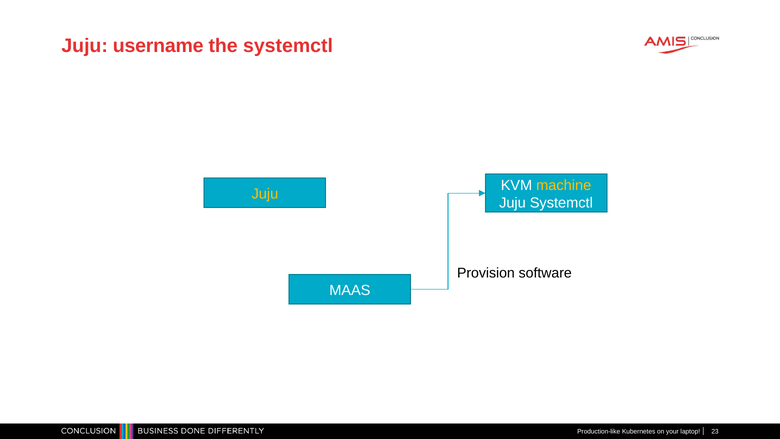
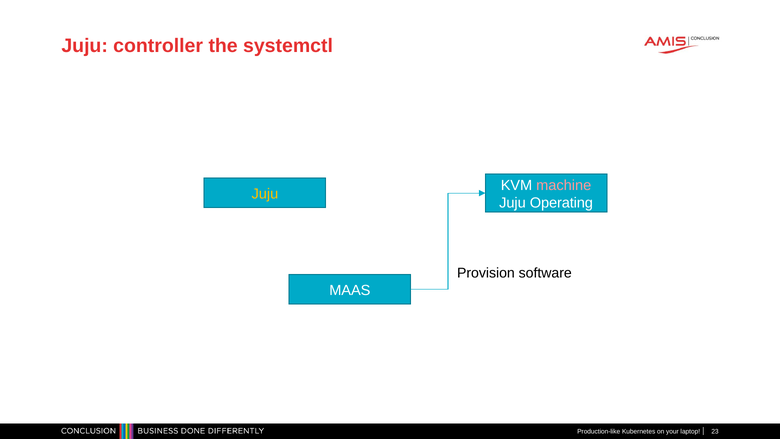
username: username -> controller
machine colour: yellow -> pink
Juju Systemctl: Systemctl -> Operating
